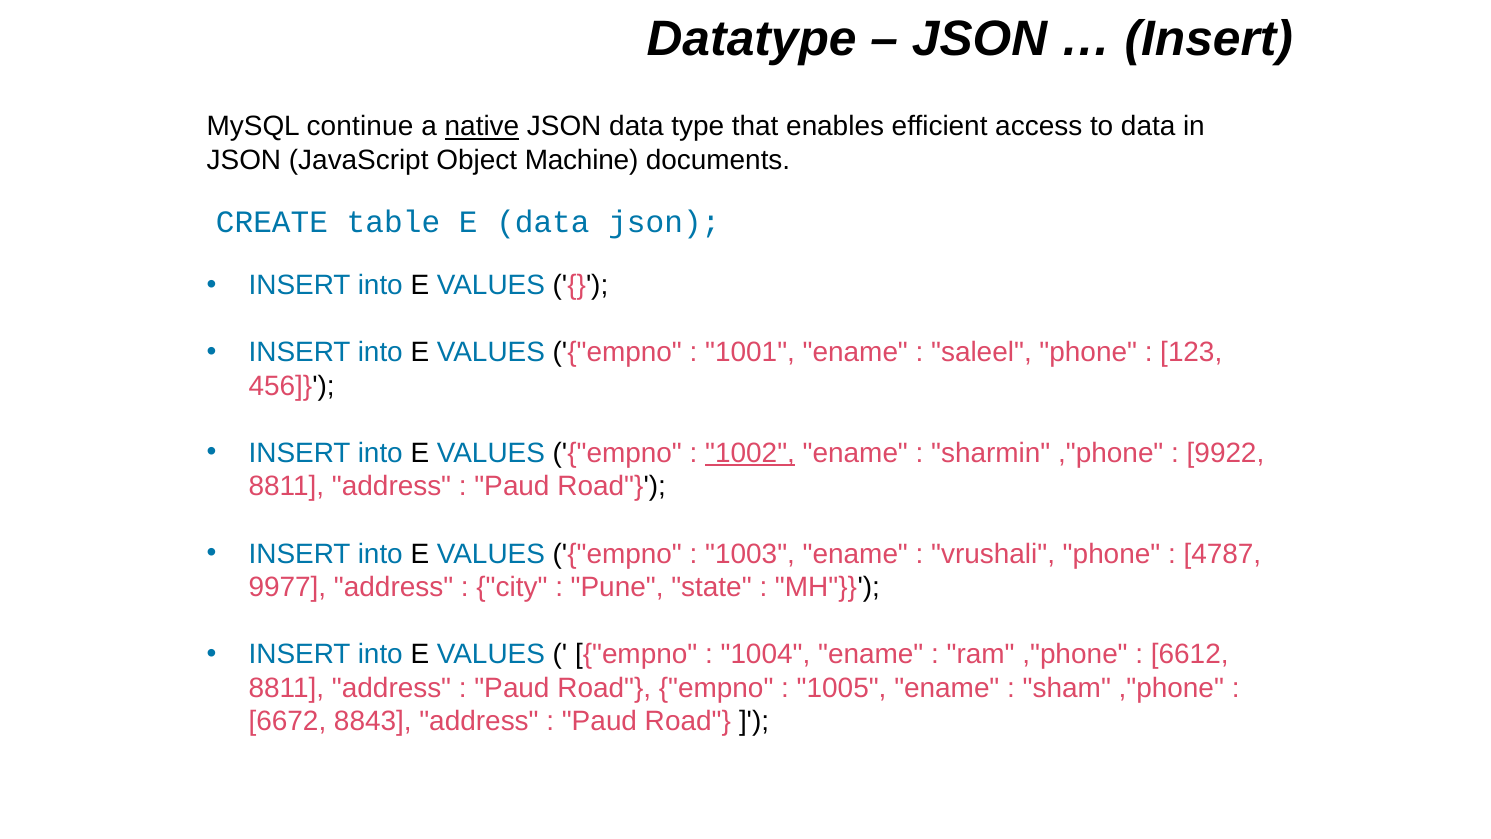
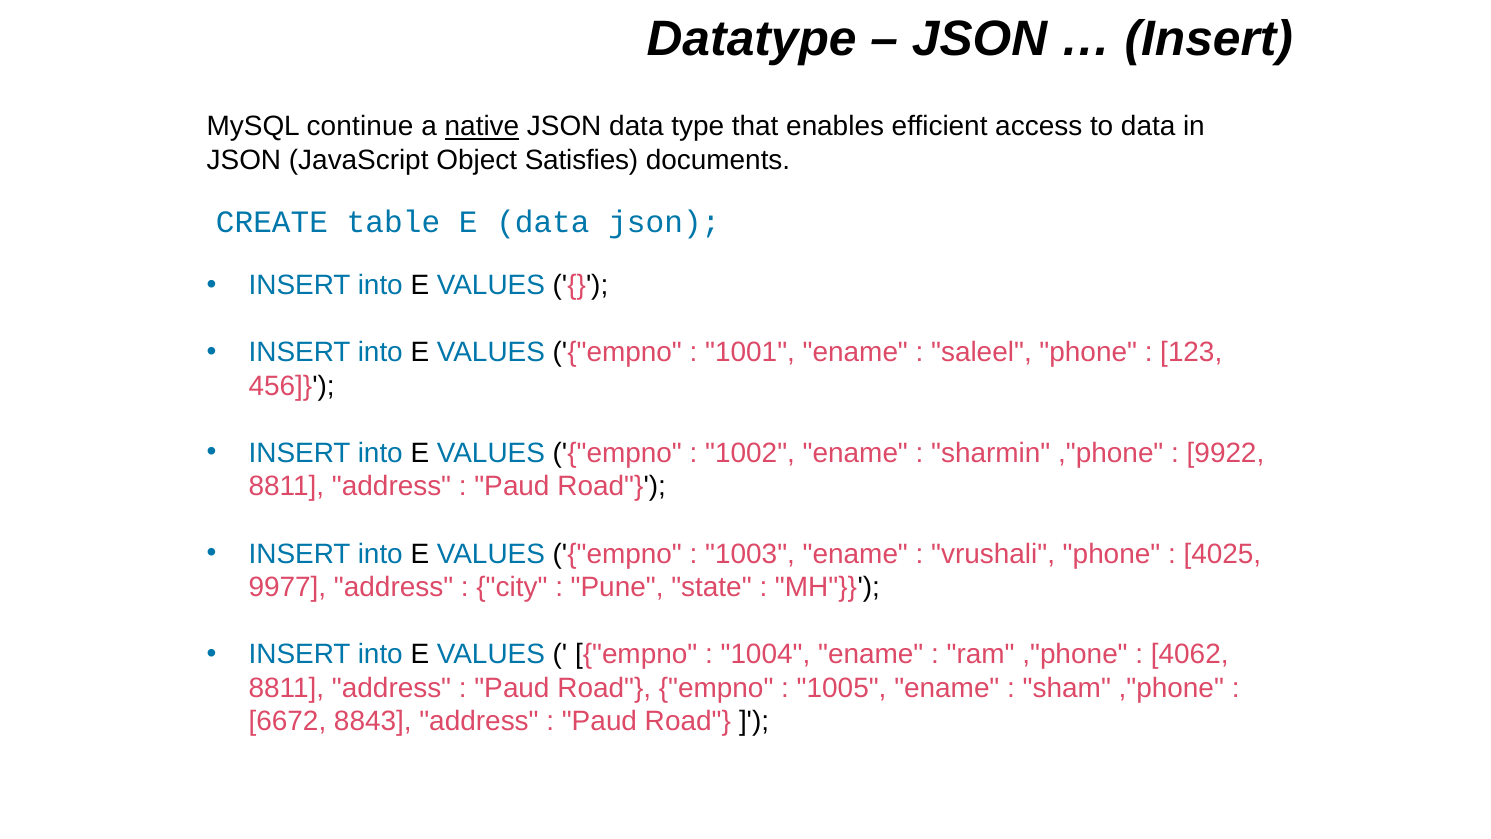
Machine: Machine -> Satisfies
1002 underline: present -> none
4787: 4787 -> 4025
6612: 6612 -> 4062
